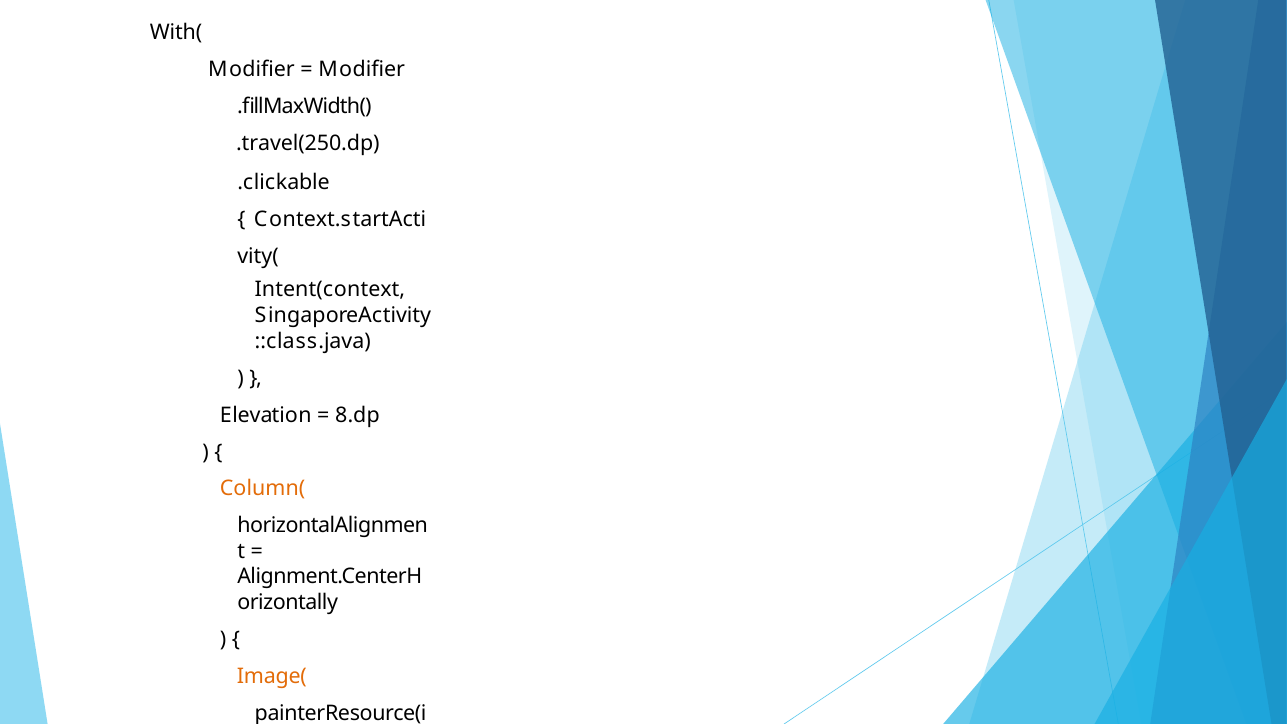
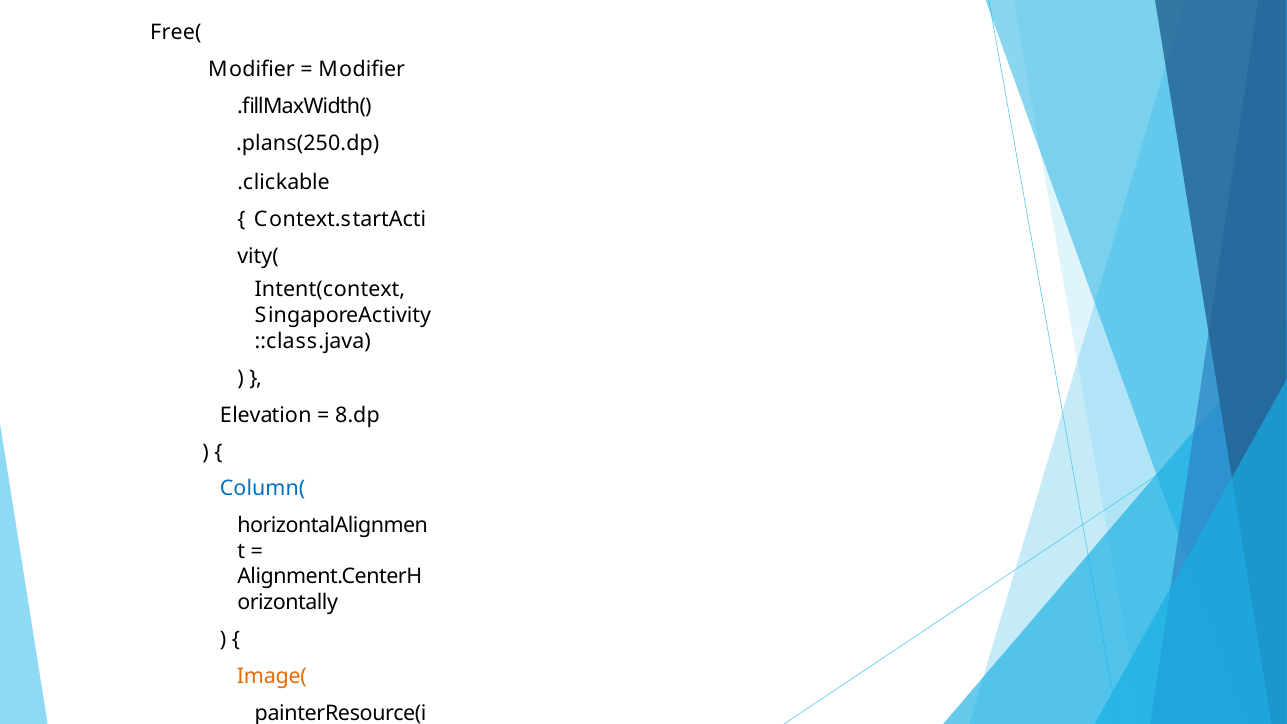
With(: With( -> Free(
.travel(250.dp: .travel(250.dp -> .plans(250.dp
Column( colour: orange -> blue
